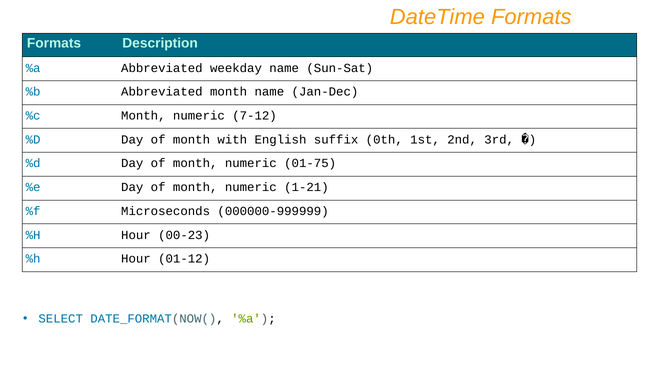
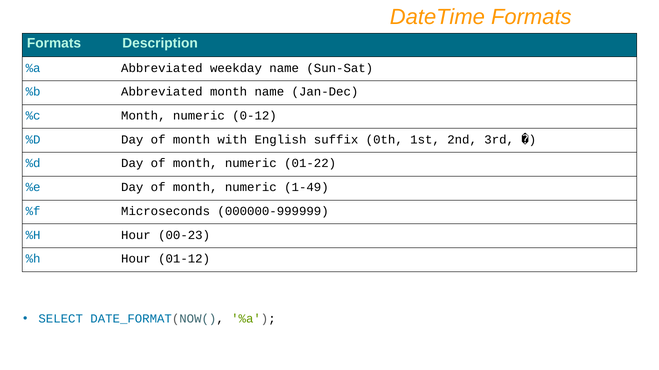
7-12: 7-12 -> 0-12
01-75: 01-75 -> 01-22
1-21: 1-21 -> 1-49
